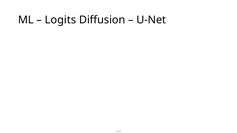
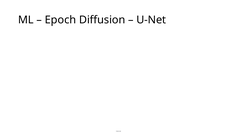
Logits: Logits -> Epoch
